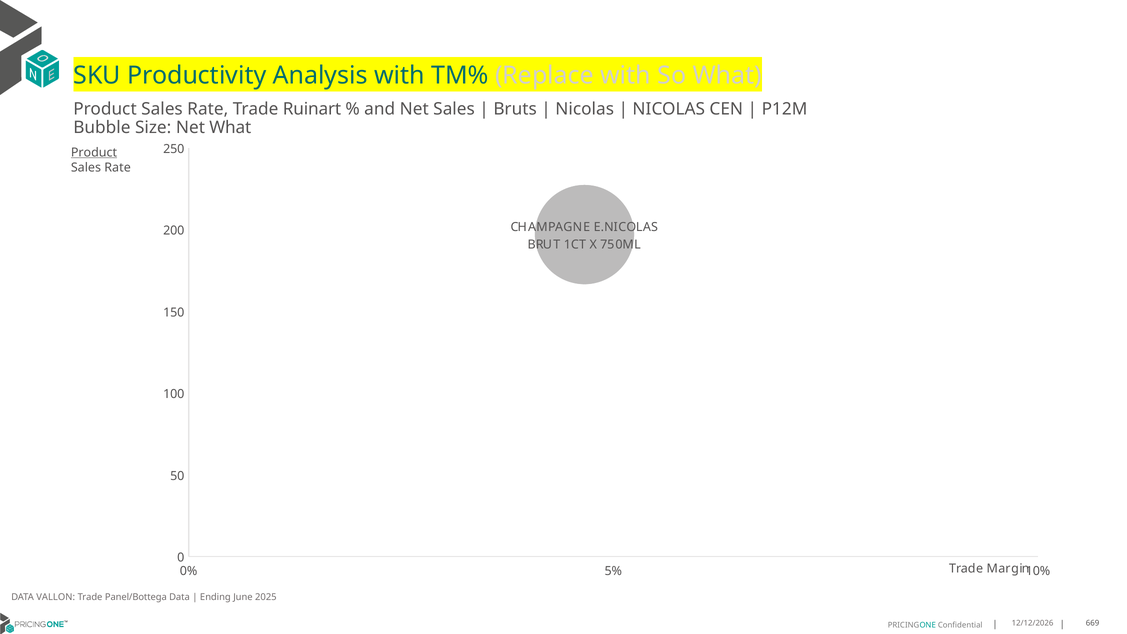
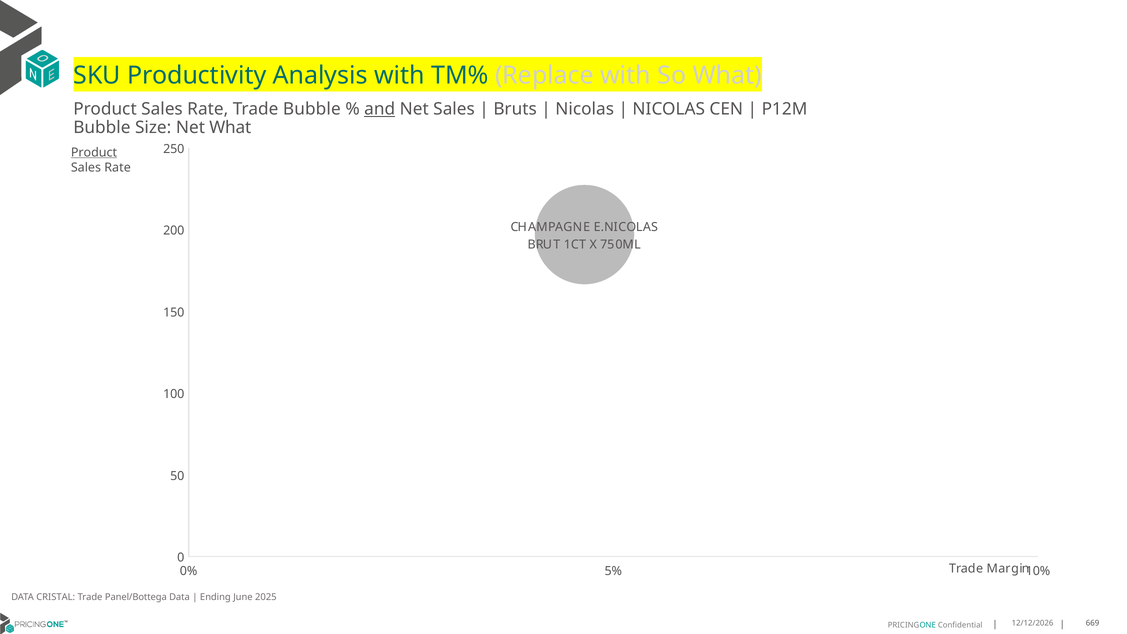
Trade Ruinart: Ruinart -> Bubble
and underline: none -> present
VALLON: VALLON -> CRISTAL
